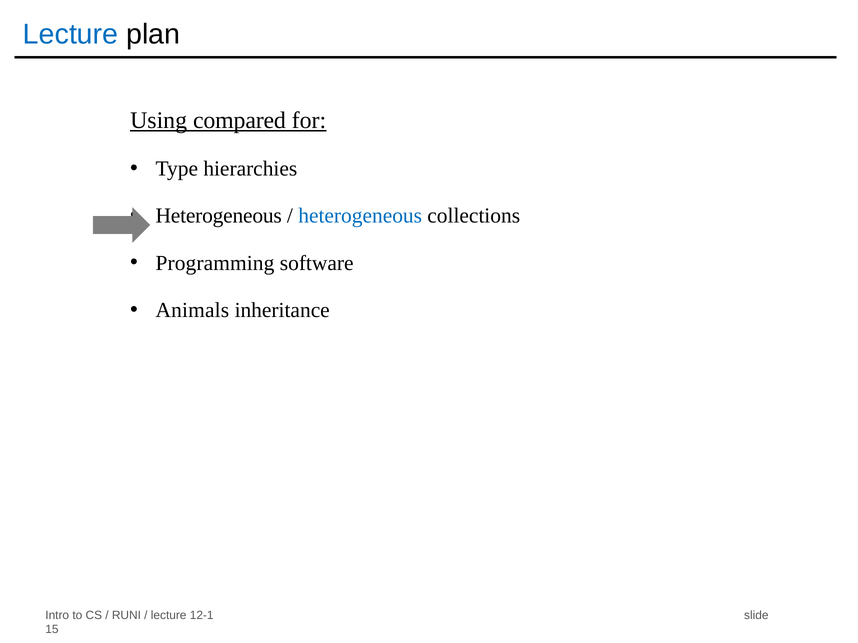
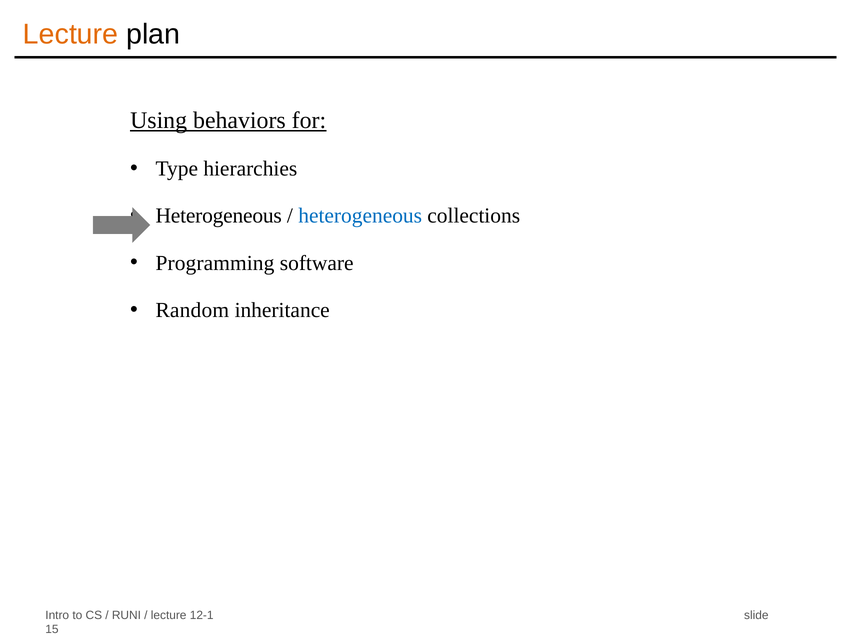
Lecture at (71, 34) colour: blue -> orange
compared: compared -> behaviors
Animals: Animals -> Random
